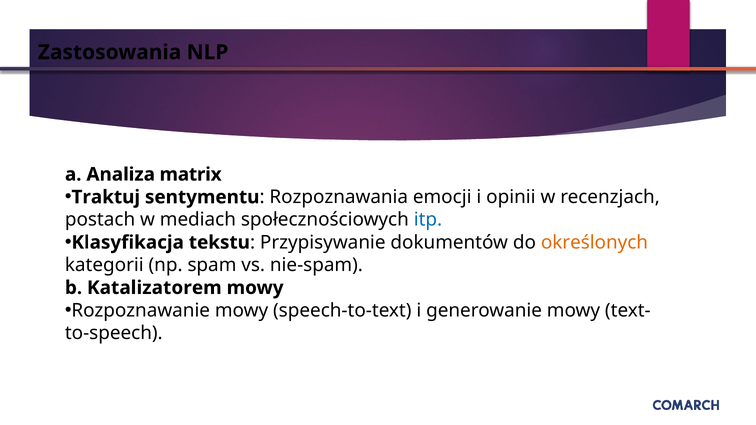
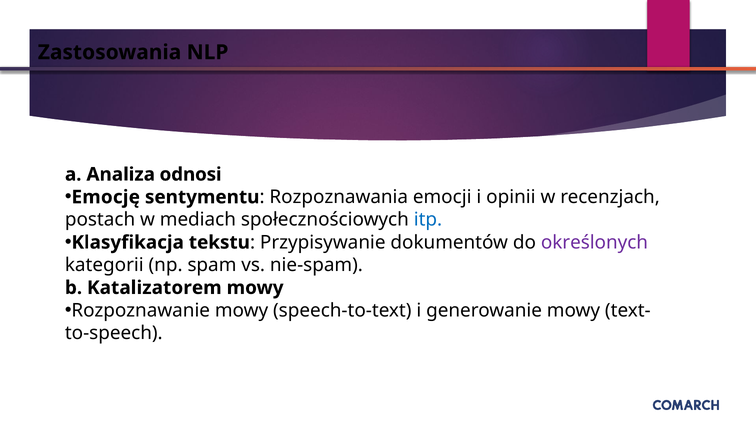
matrix: matrix -> odnosi
Traktuj: Traktuj -> Emocję
określonych colour: orange -> purple
